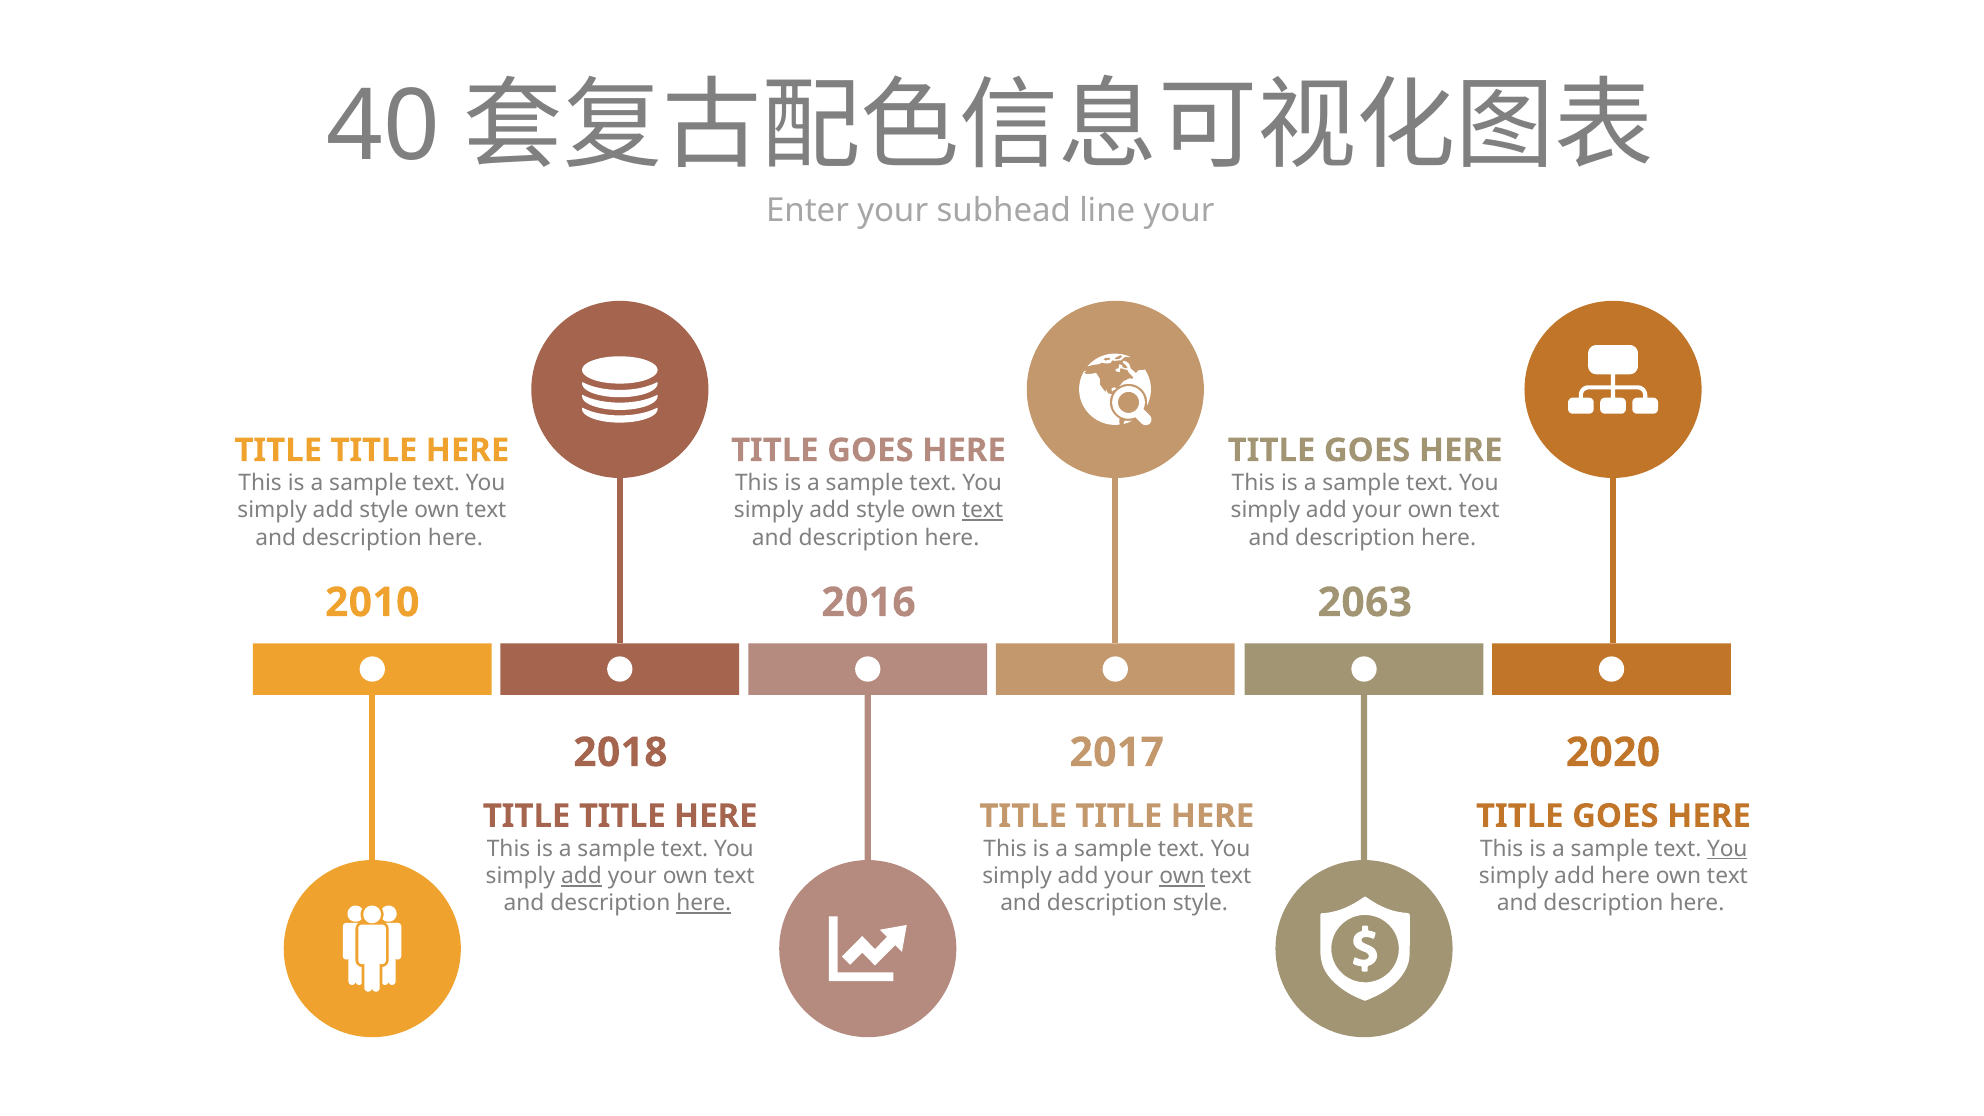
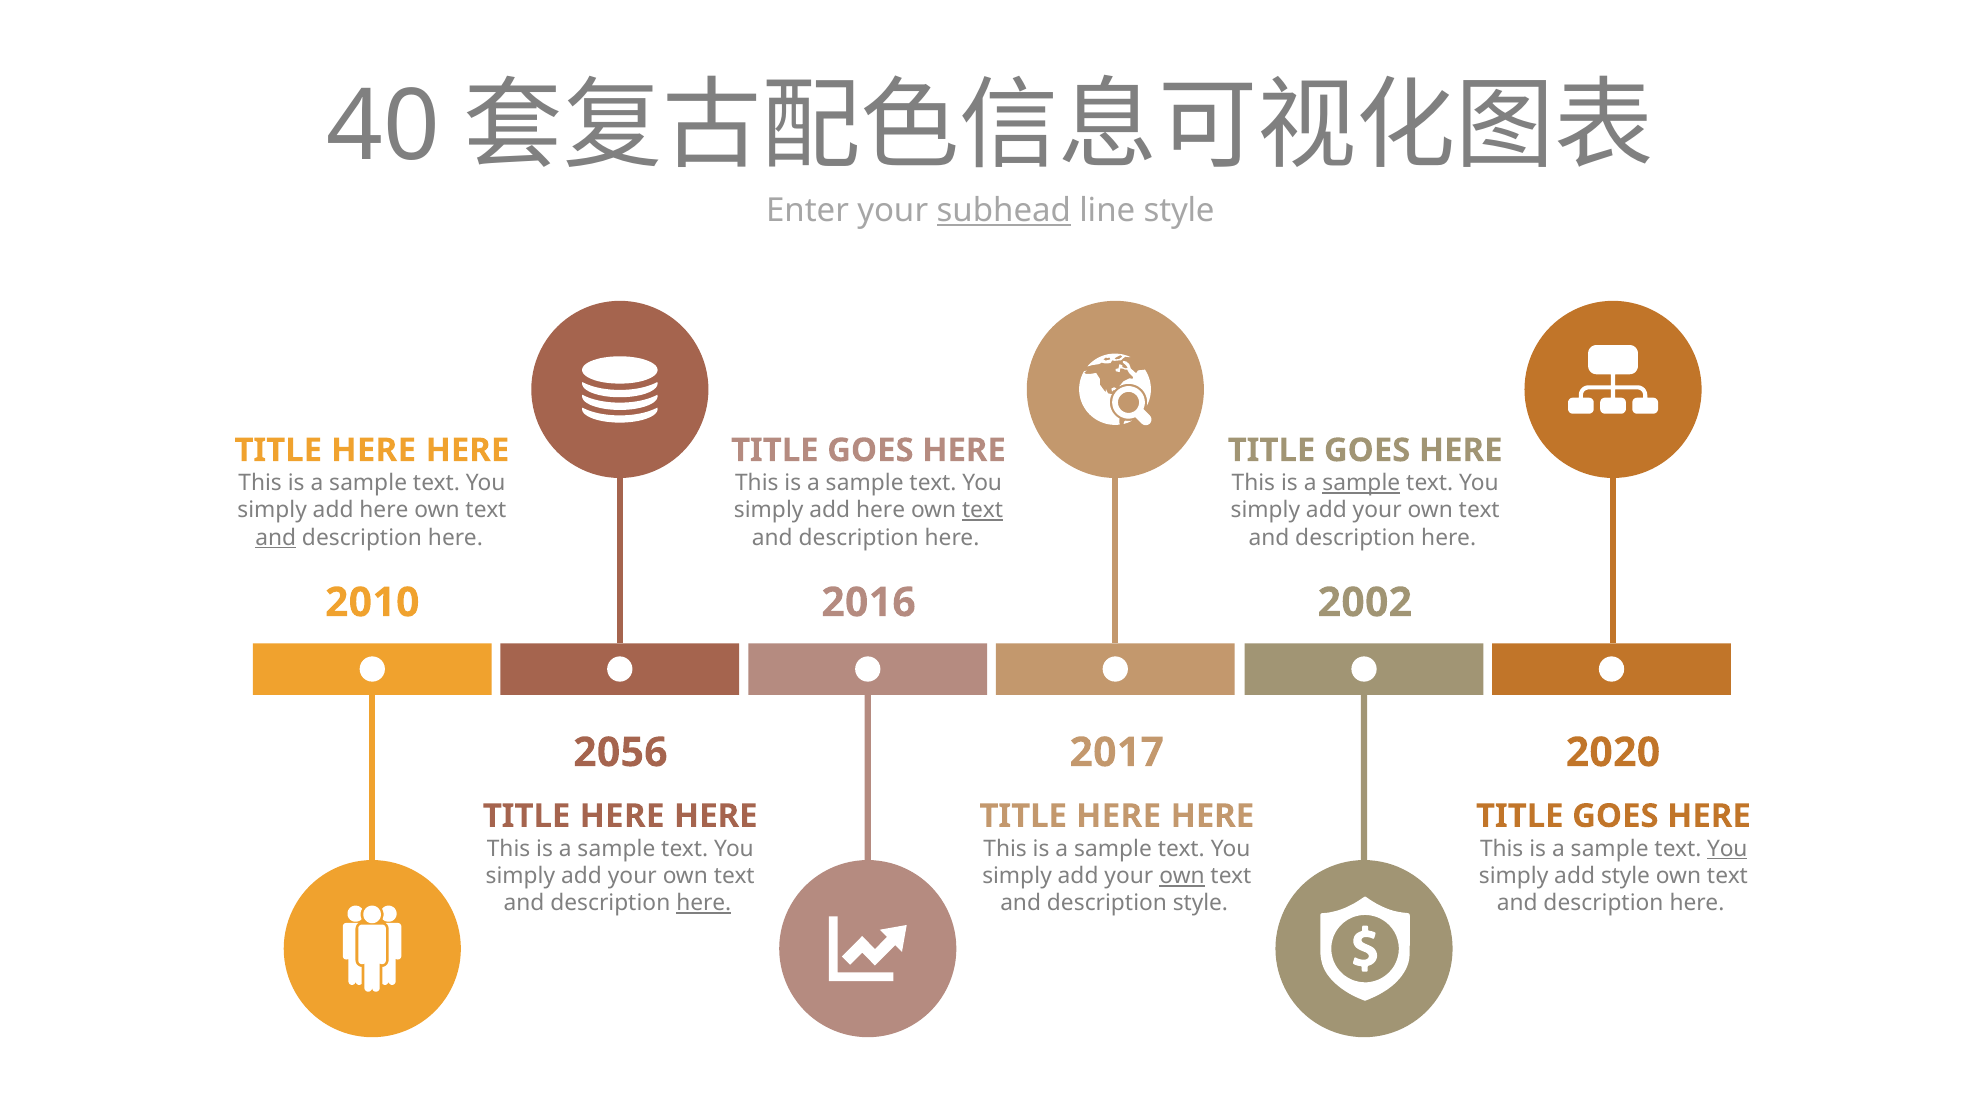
subhead underline: none -> present
line your: your -> style
TITLE at (374, 450): TITLE -> HERE
sample at (1361, 483) underline: none -> present
style at (384, 510): style -> here
style at (881, 510): style -> here
and at (276, 538) underline: none -> present
2063: 2063 -> 2002
2018: 2018 -> 2056
TITLE at (622, 816): TITLE -> HERE
TITLE at (1119, 816): TITLE -> HERE
add at (581, 876) underline: present -> none
add here: here -> style
